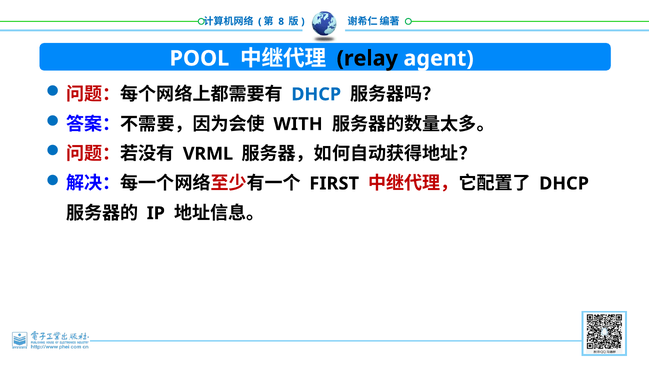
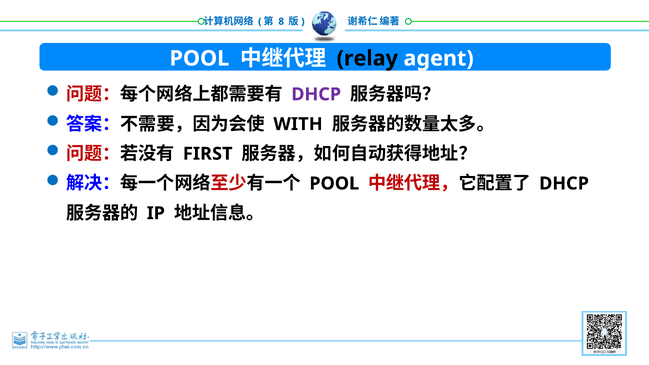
DHCP at (316, 94) colour: blue -> purple
VRML: VRML -> FIRST
FIRST at (334, 184): FIRST -> POOL
